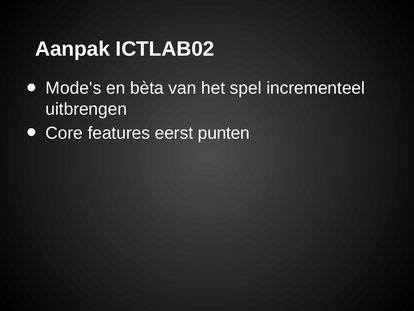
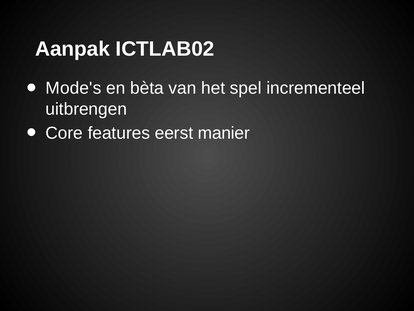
punten: punten -> manier
